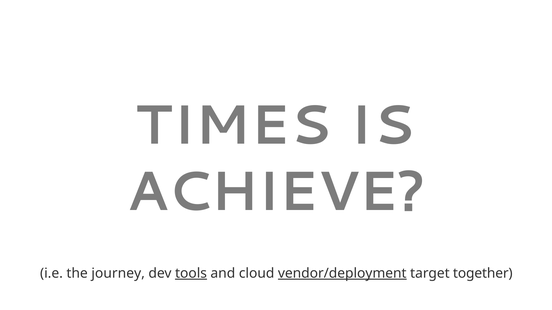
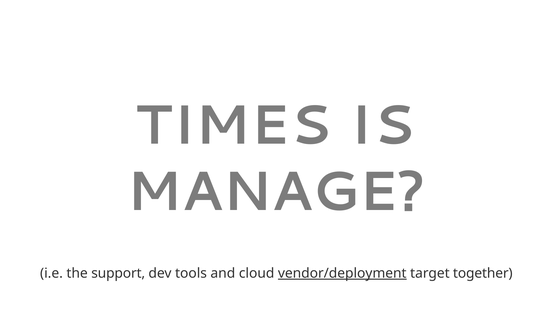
ACHIEVE: ACHIEVE -> MANAGE
journey: journey -> support
tools underline: present -> none
